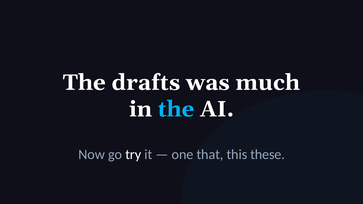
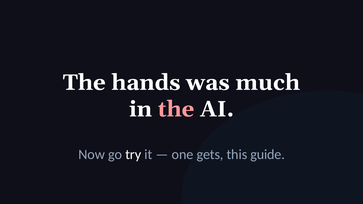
drafts: drafts -> hands
the at (176, 109) colour: light blue -> pink
that: that -> gets
these: these -> guide
